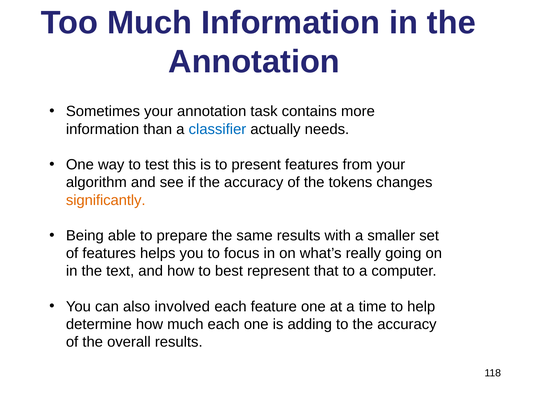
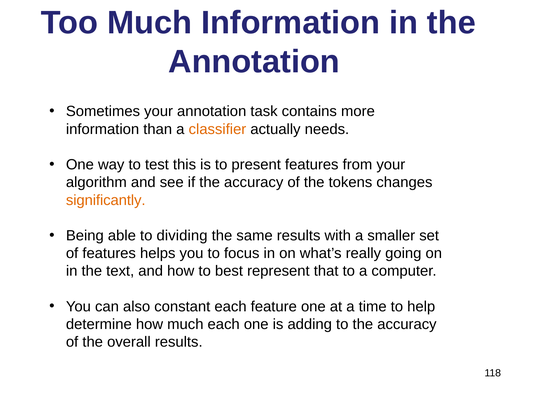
classifier colour: blue -> orange
prepare: prepare -> dividing
involved: involved -> constant
